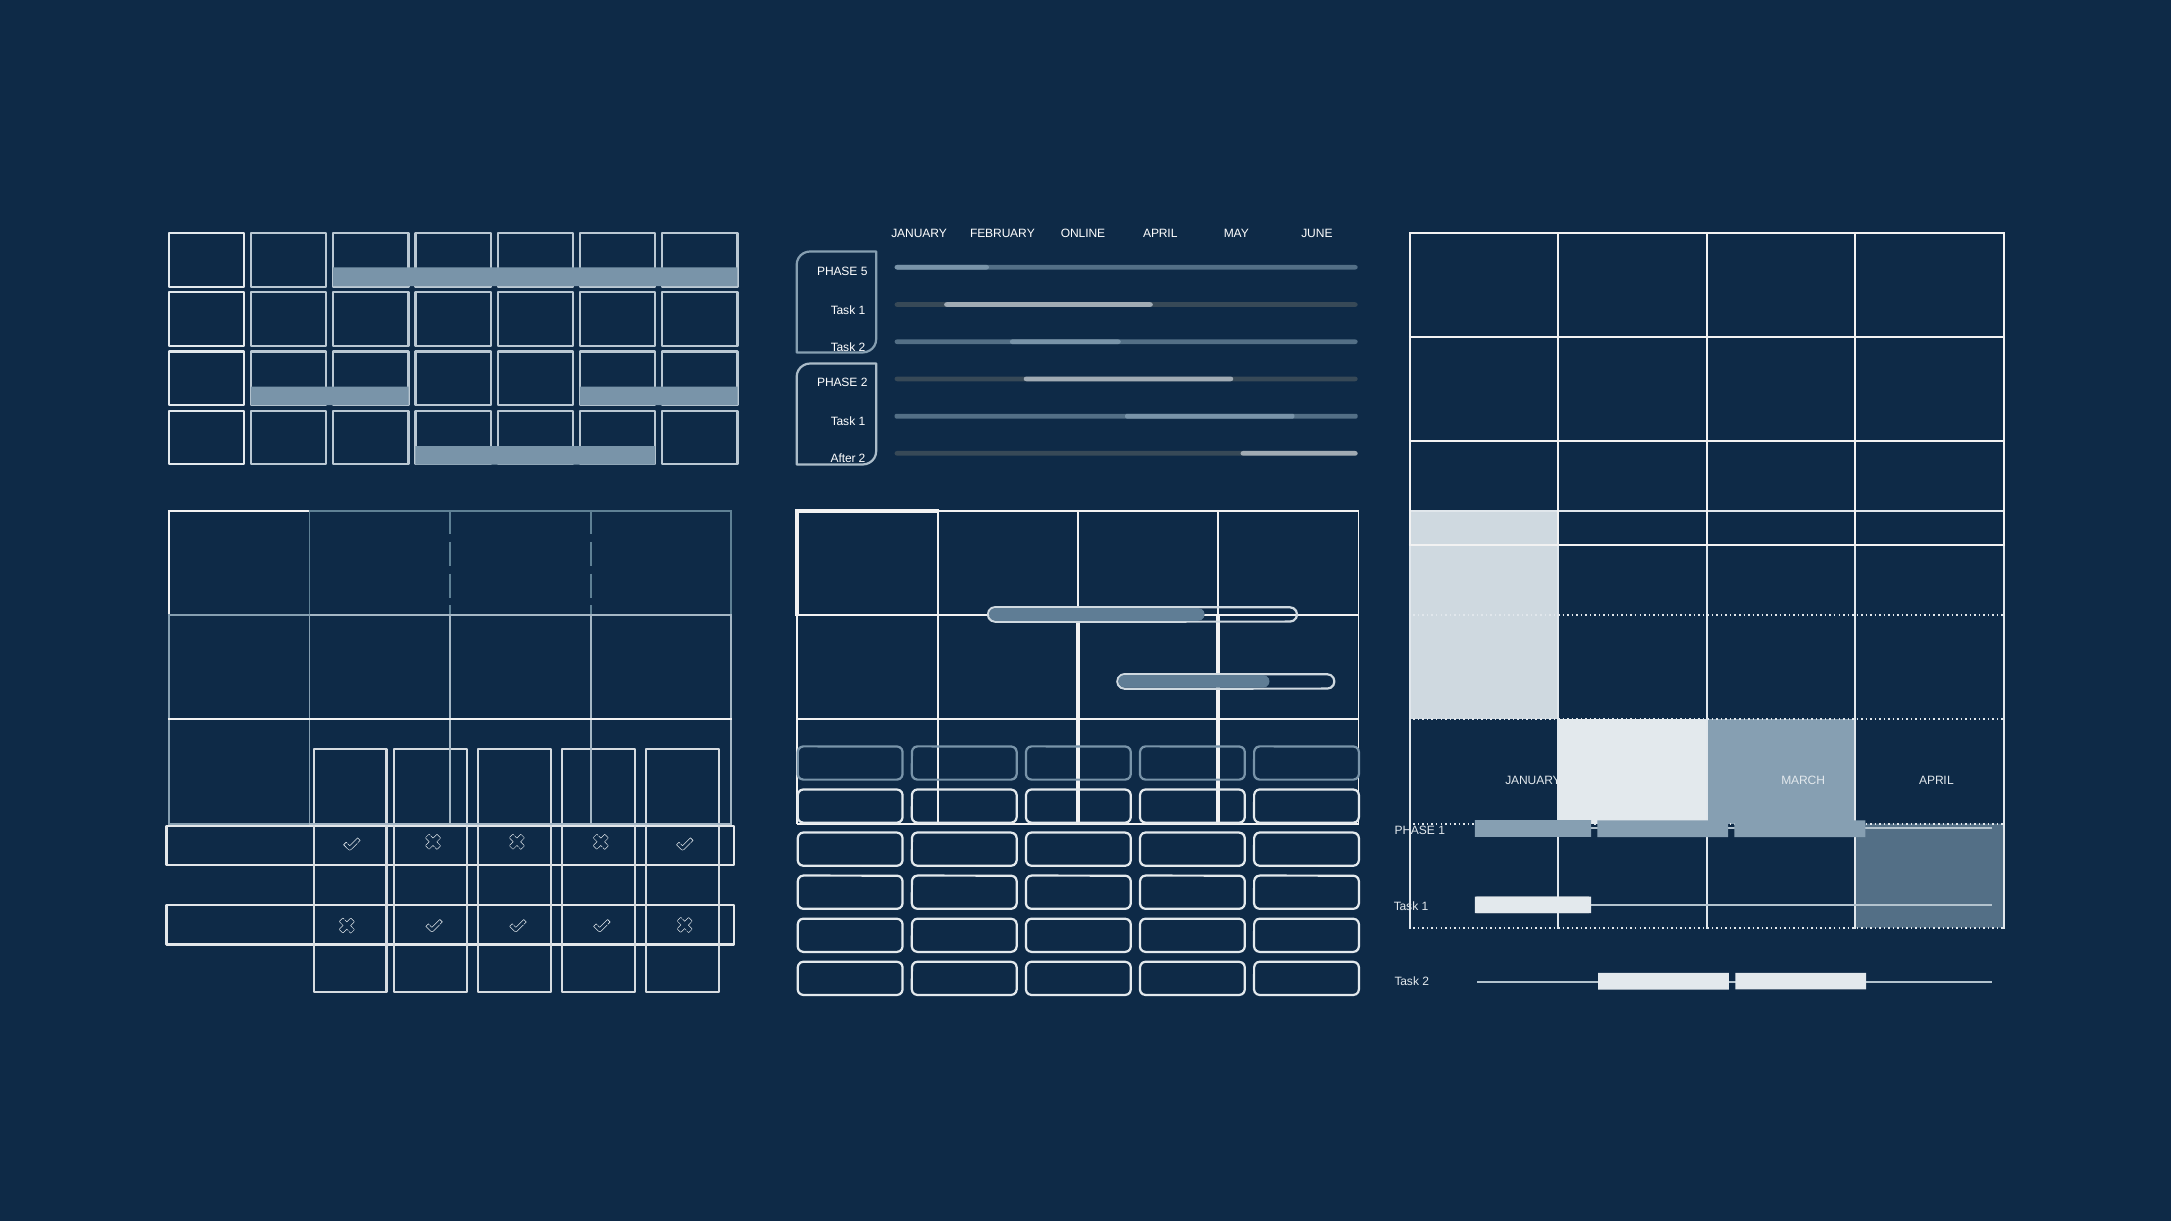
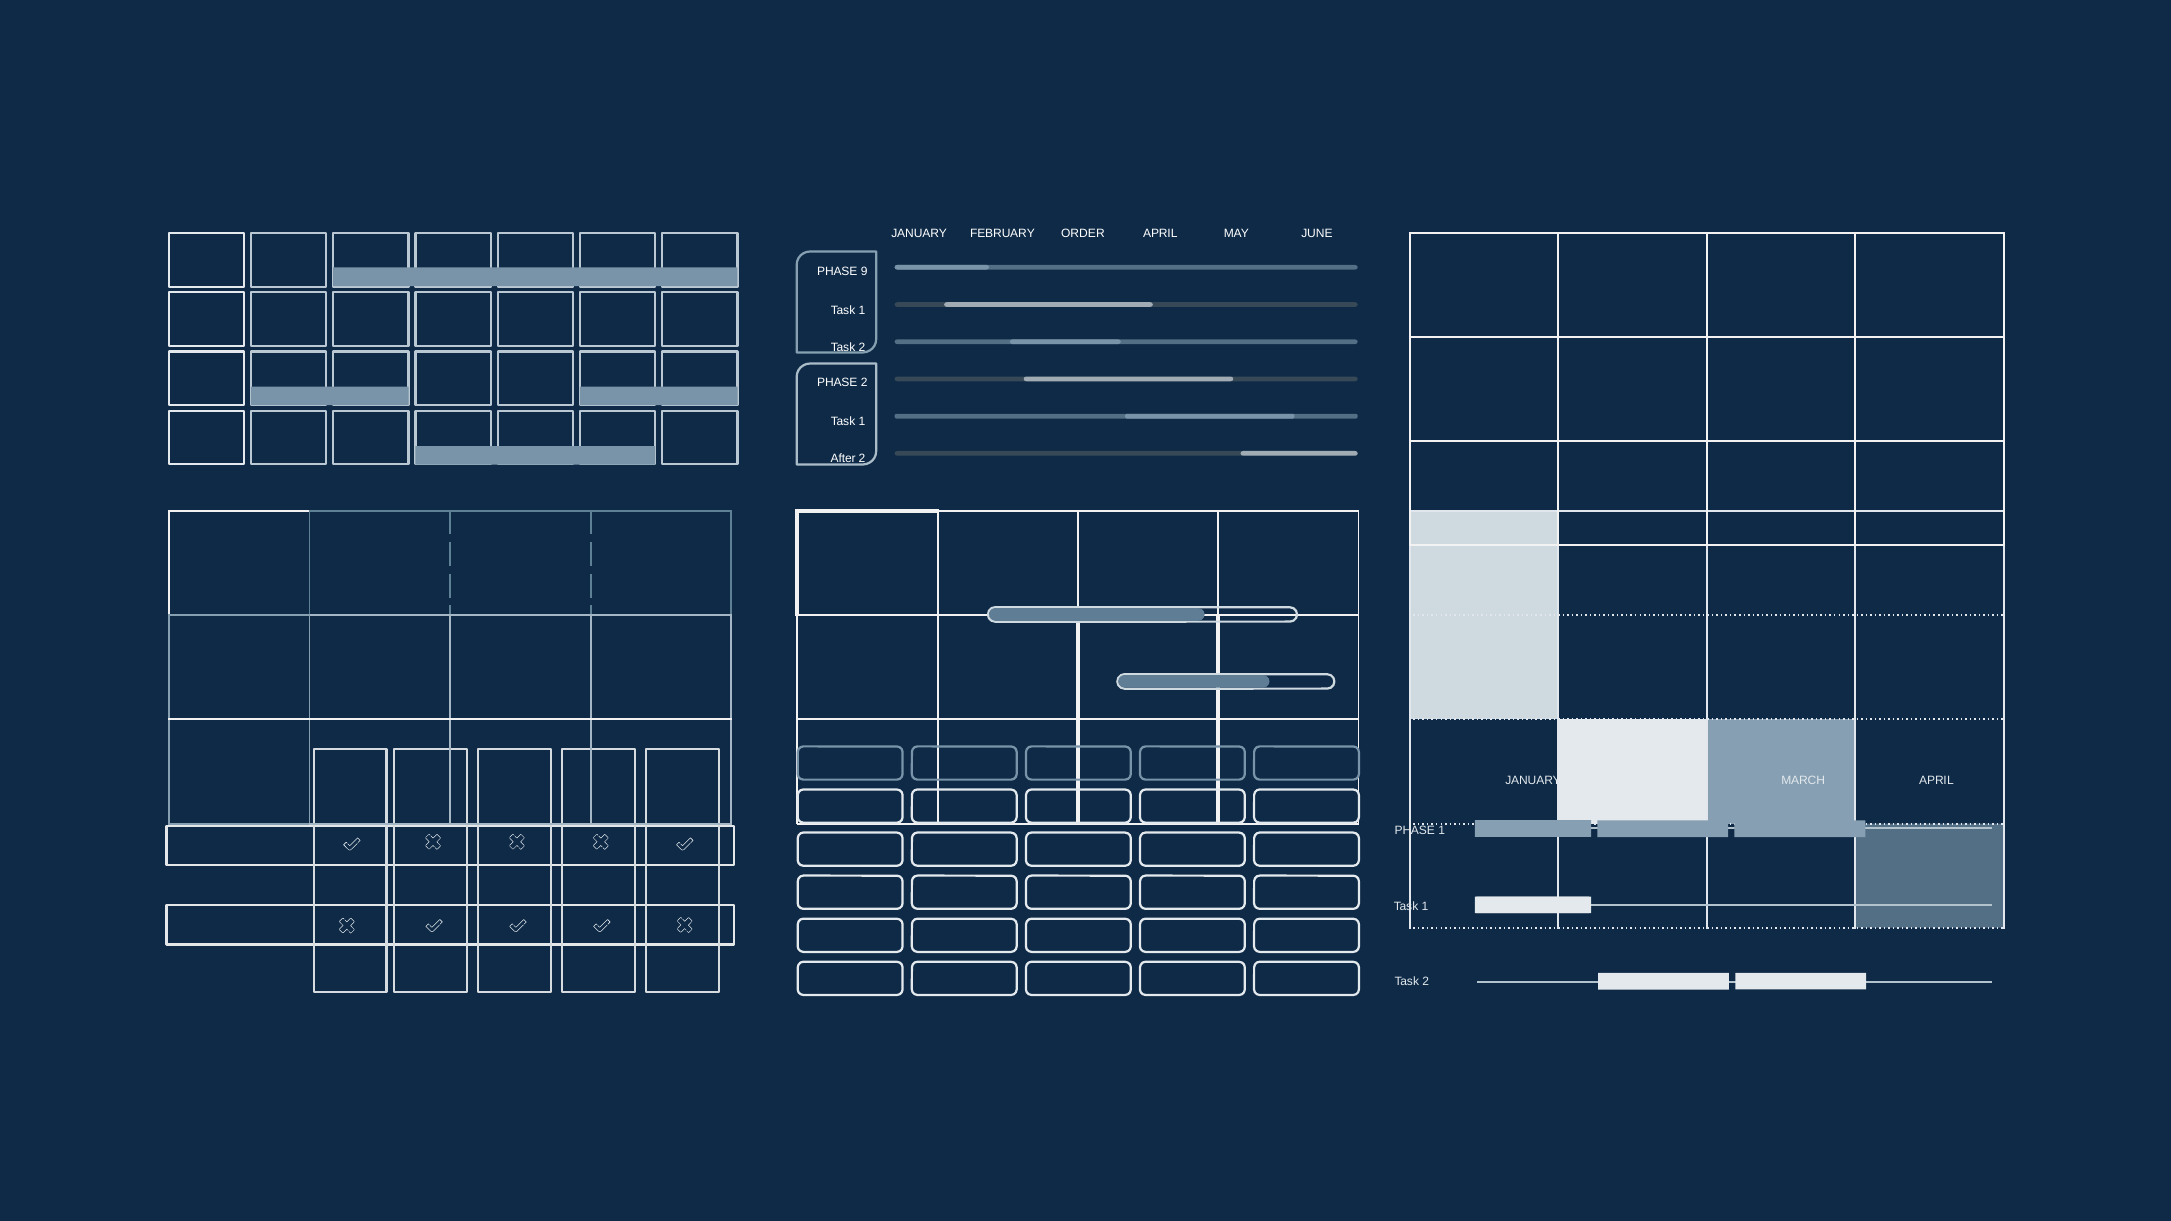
ONLINE: ONLINE -> ORDER
5: 5 -> 9
